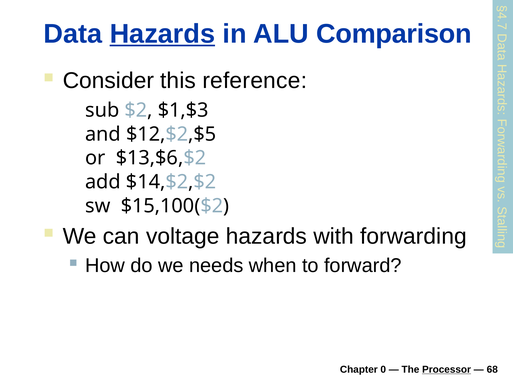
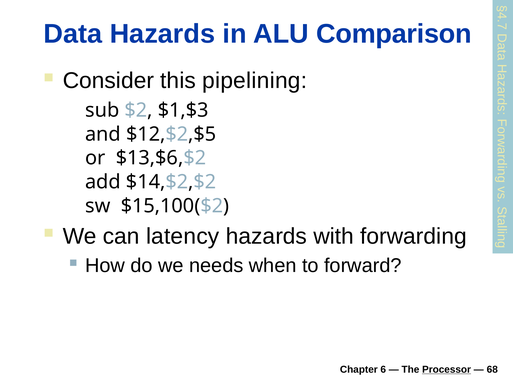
Hazards at (162, 34) underline: present -> none
reference: reference -> pipelining
voltage: voltage -> latency
0: 0 -> 6
